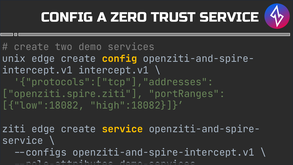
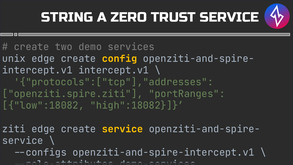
CONFIG at (67, 17): CONFIG -> STRING
